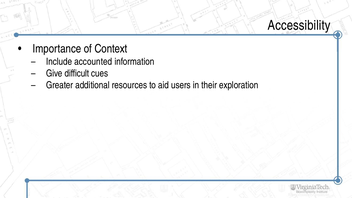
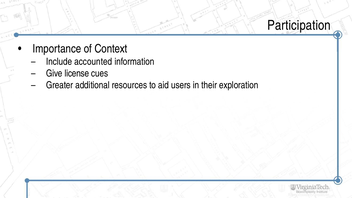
Accessibility: Accessibility -> Participation
difficult: difficult -> license
